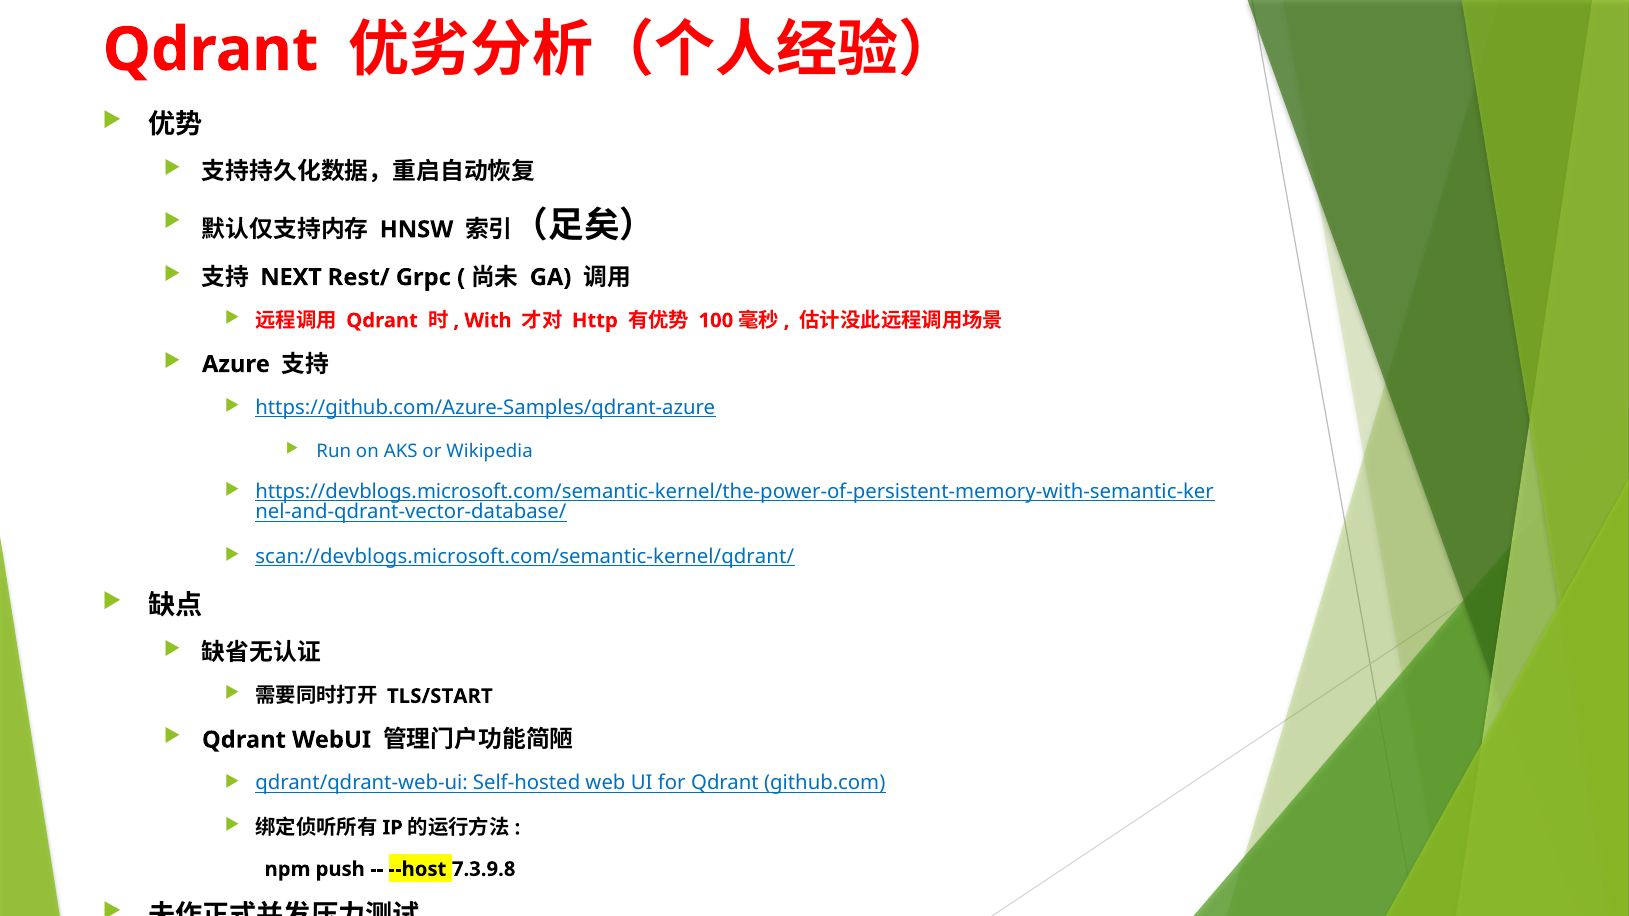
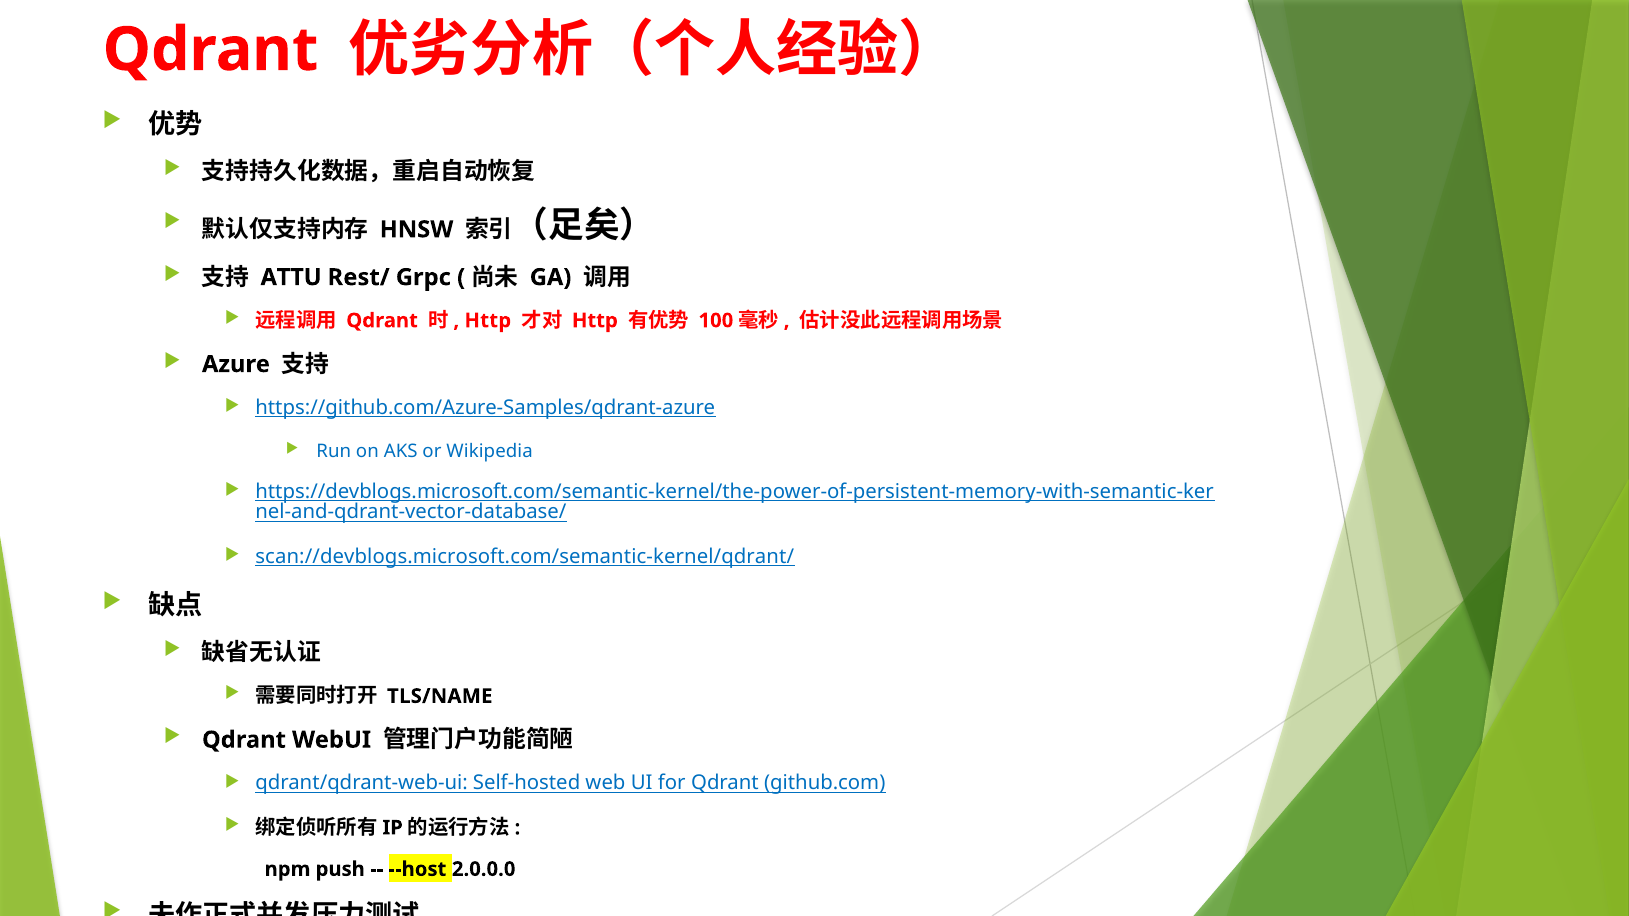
NEXT: NEXT -> ATTU
With at (488, 321): With -> Http
TLS/START: TLS/START -> TLS/NAME
7.3.9.8: 7.3.9.8 -> 2.0.0.0
